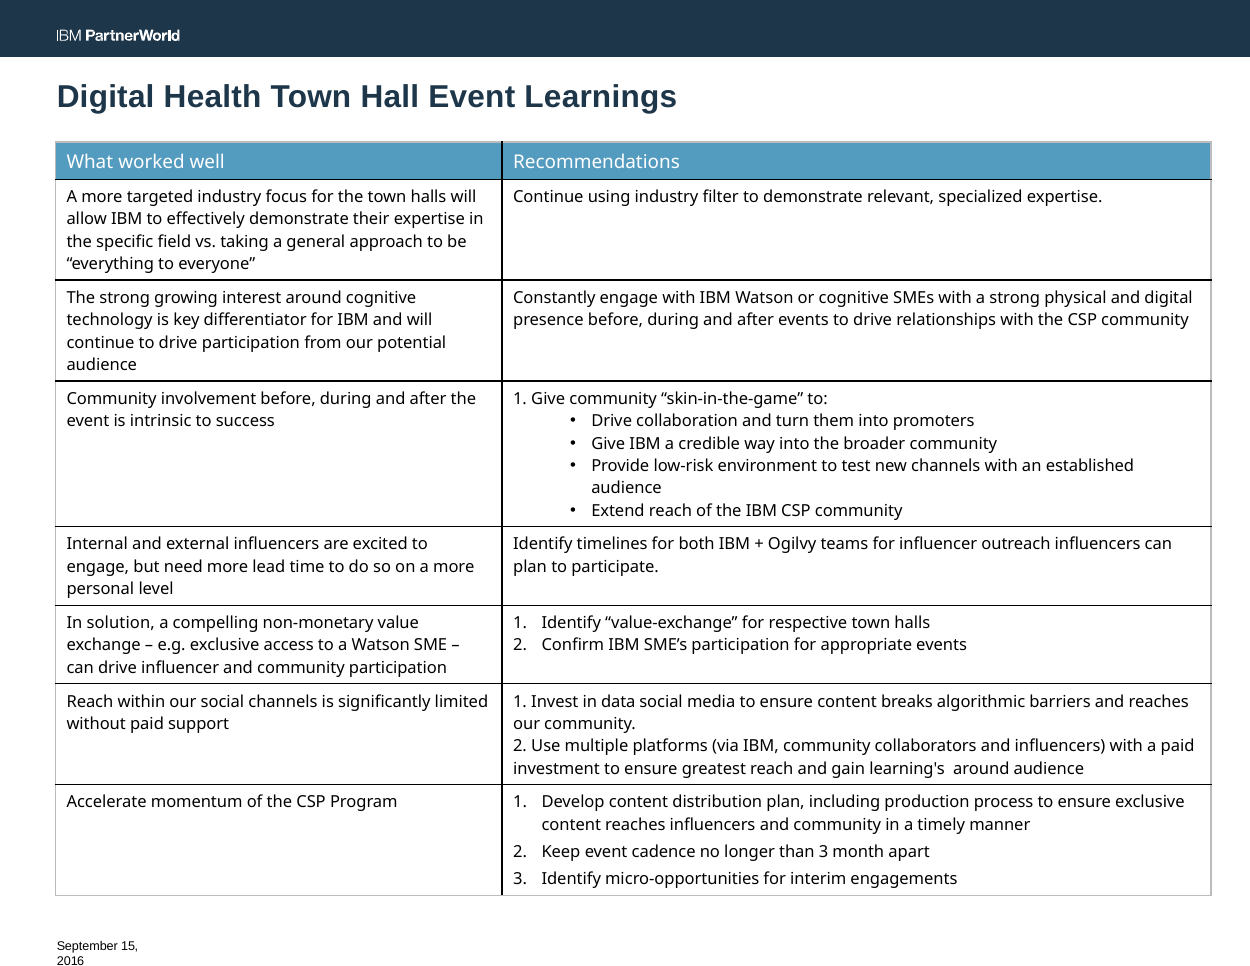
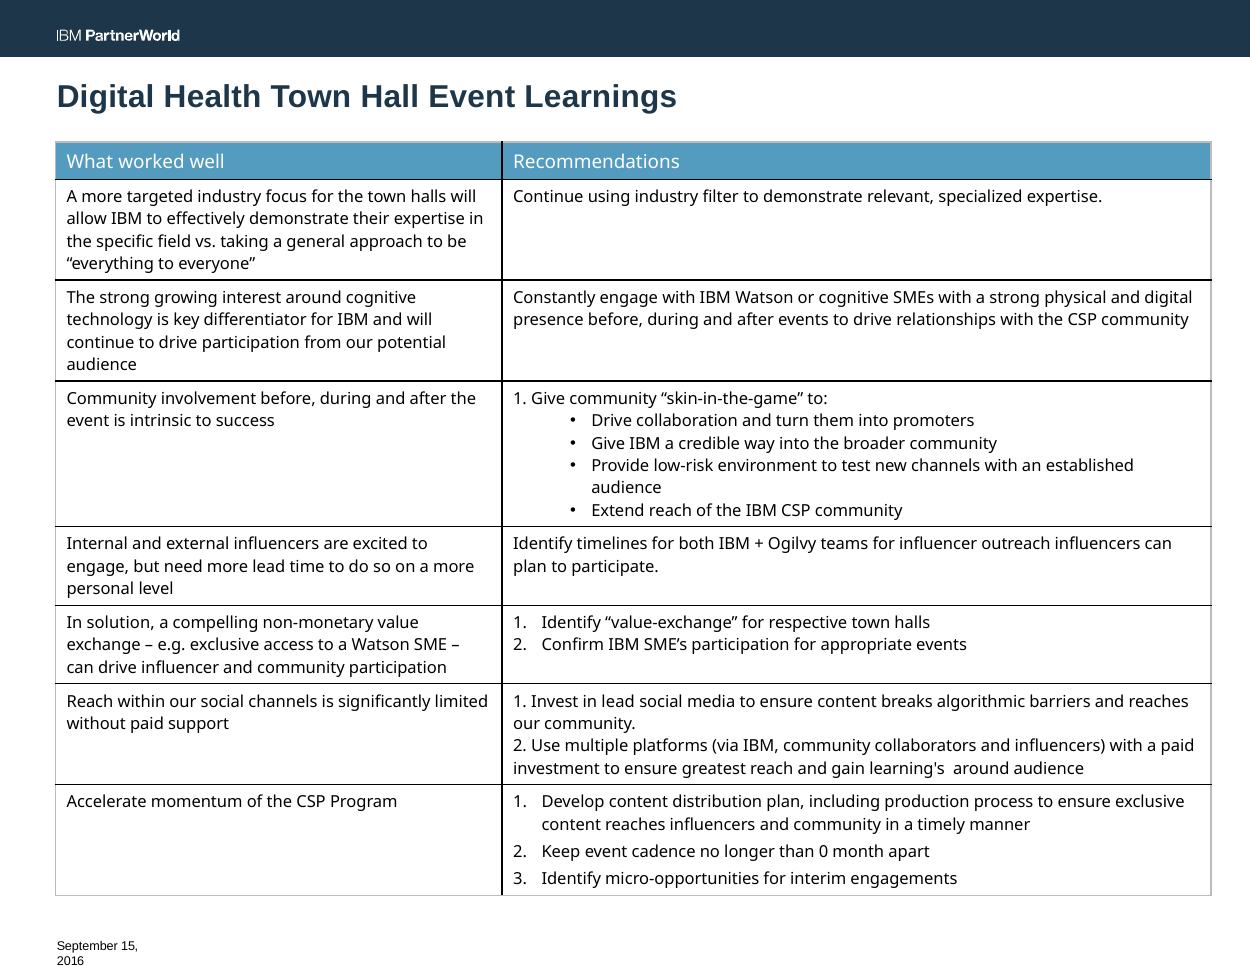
in data: data -> lead
than 3: 3 -> 0
